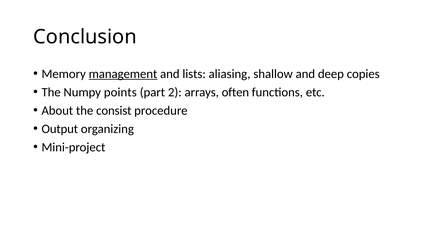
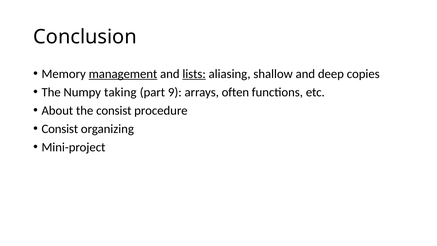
lists underline: none -> present
points: points -> taking
2: 2 -> 9
Output at (60, 129): Output -> Consist
